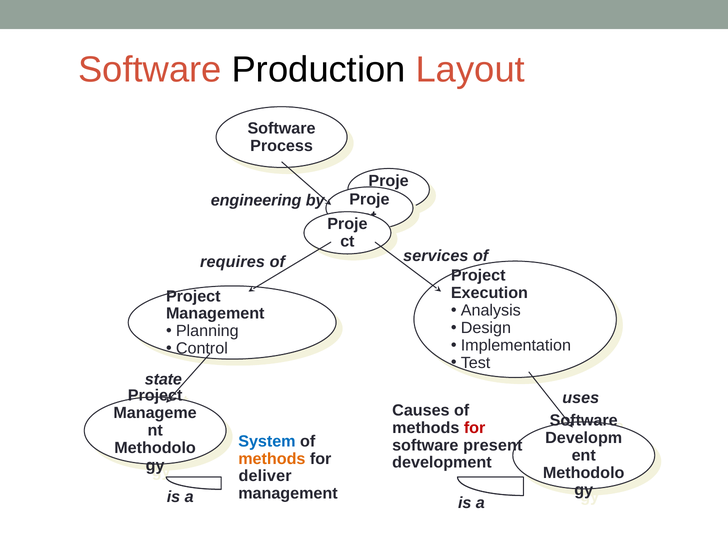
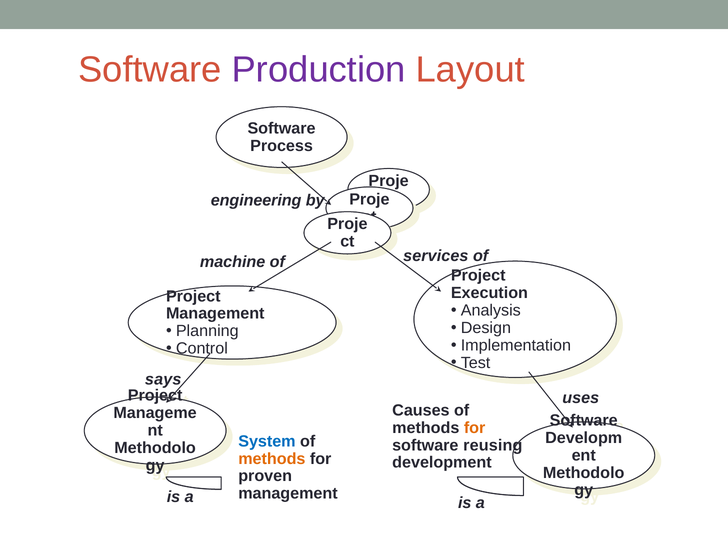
Production colour: black -> purple
requires: requires -> machine
state: state -> says
for at (475, 428) colour: red -> orange
present: present -> reusing
deliver: deliver -> proven
